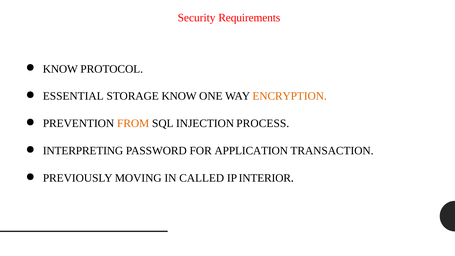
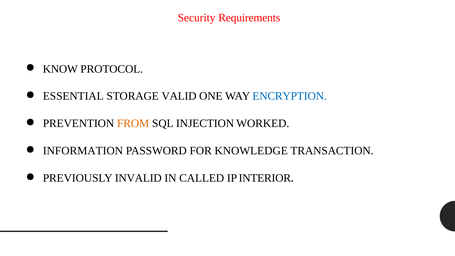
STORAGE KNOW: KNOW -> VALID
ENCRYPTION colour: orange -> blue
PROCESS: PROCESS -> WORKED
INTERPRETING: INTERPRETING -> INFORMATION
APPLICATION: APPLICATION -> KNOWLEDGE
MOVING: MOVING -> INVALID
